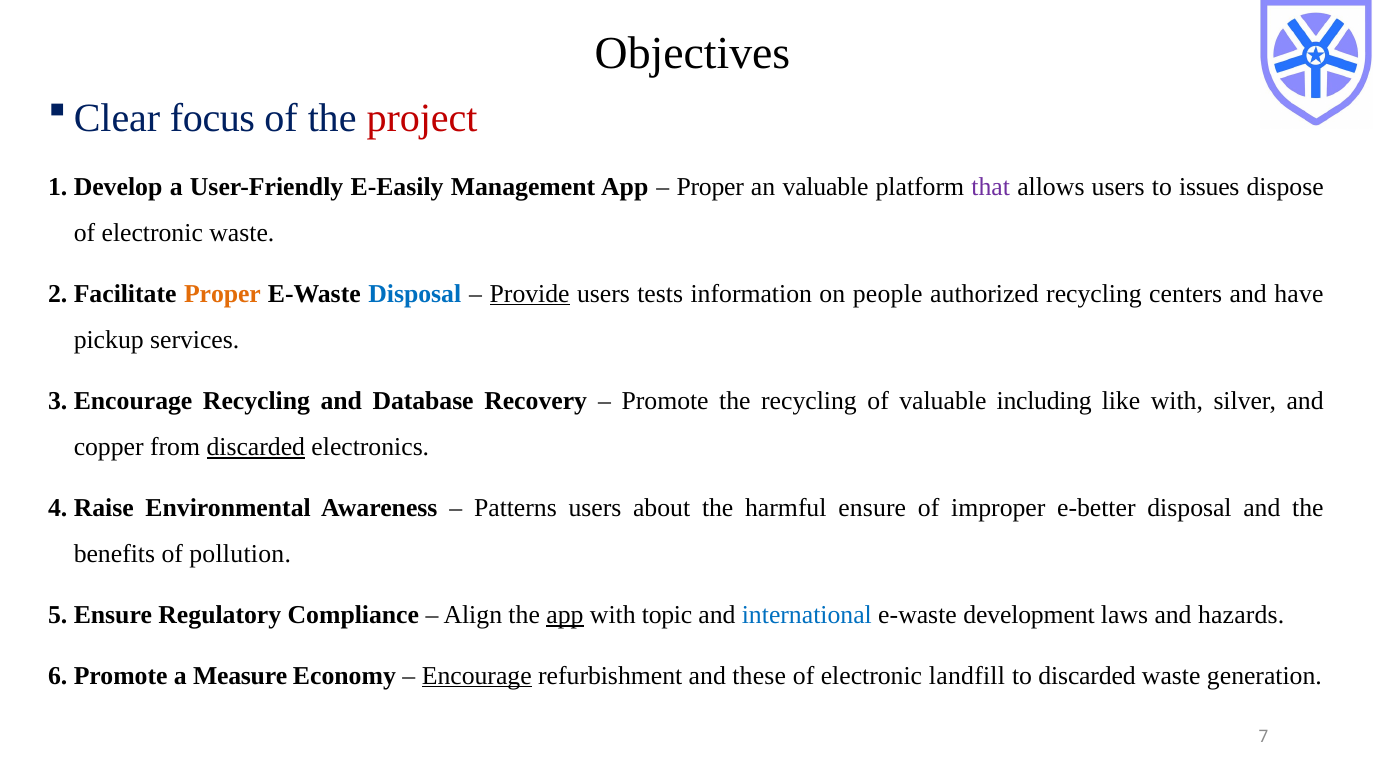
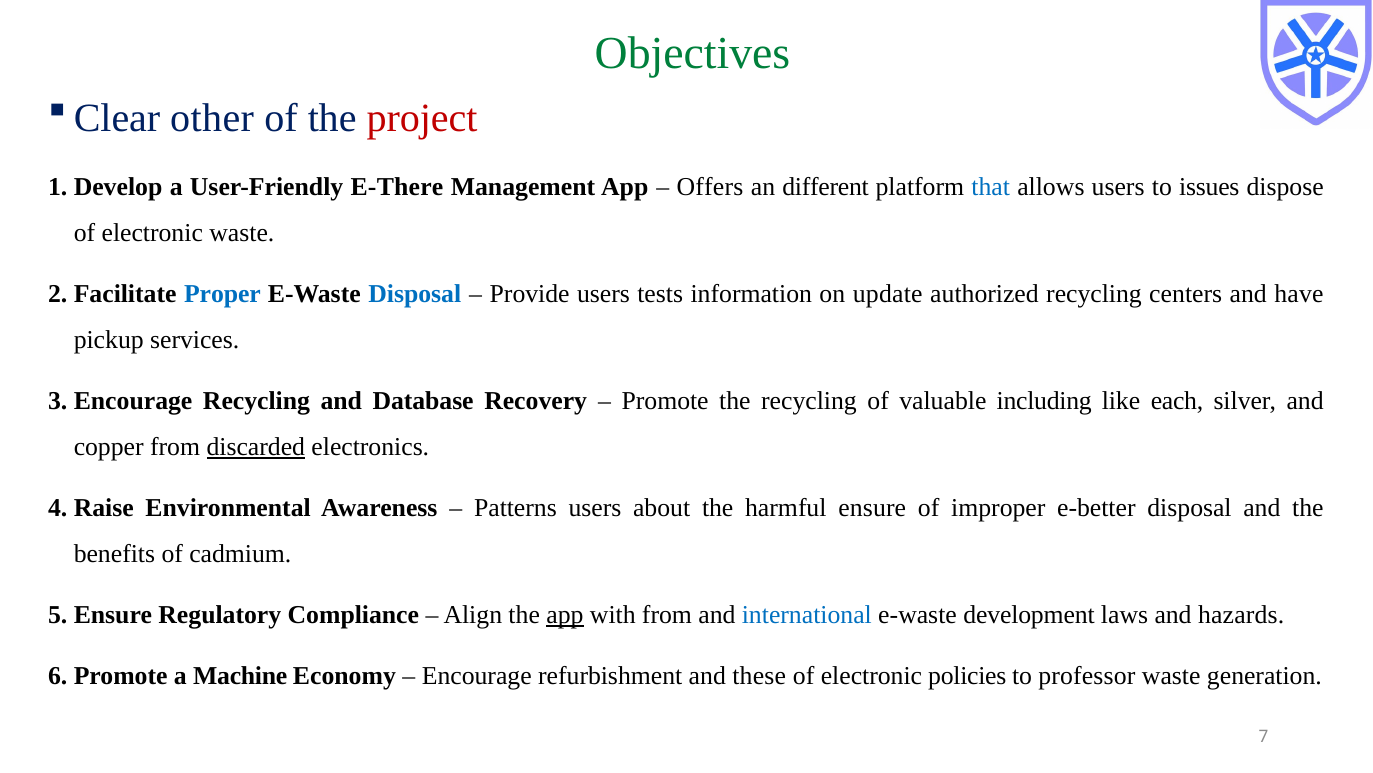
Objectives colour: black -> green
focus: focus -> other
E-Easily: E-Easily -> E-There
Proper at (710, 186): Proper -> Offers
an valuable: valuable -> different
that colour: purple -> blue
Proper at (222, 293) colour: orange -> blue
Provide underline: present -> none
people: people -> update
like with: with -> each
pollution: pollution -> cadmium
with topic: topic -> from
Measure: Measure -> Machine
Encourage underline: present -> none
landfill: landfill -> policies
to discarded: discarded -> professor
